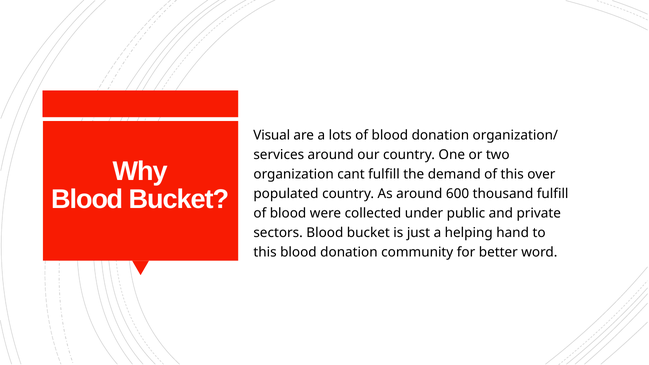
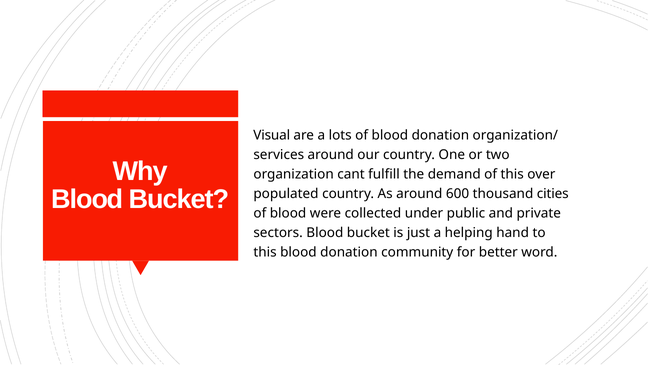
thousand fulfill: fulfill -> cities
